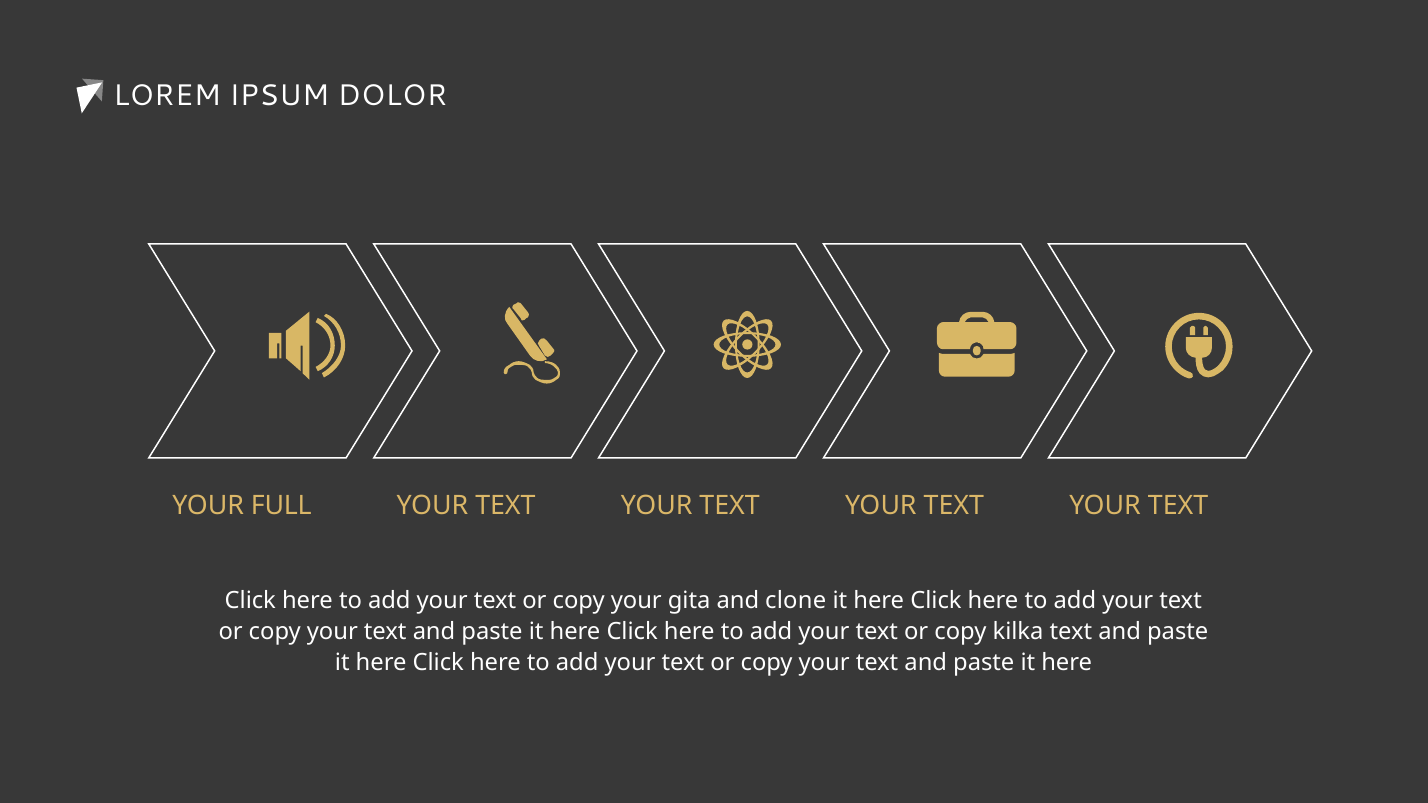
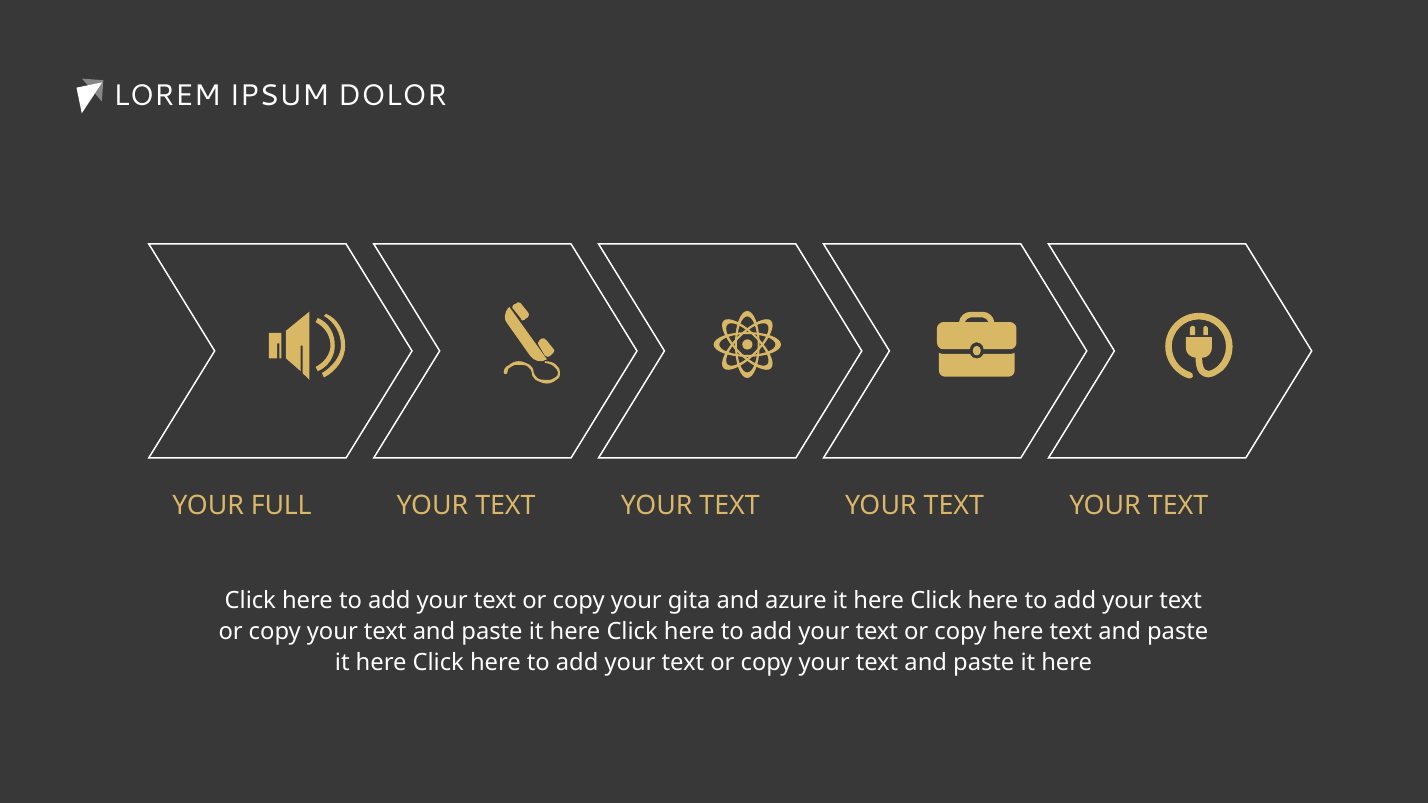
clone: clone -> azure
copy kilka: kilka -> here
